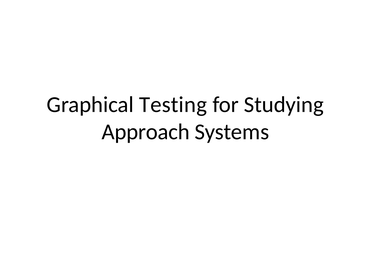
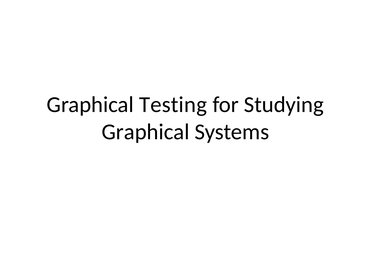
Approach at (146, 131): Approach -> Graphical
